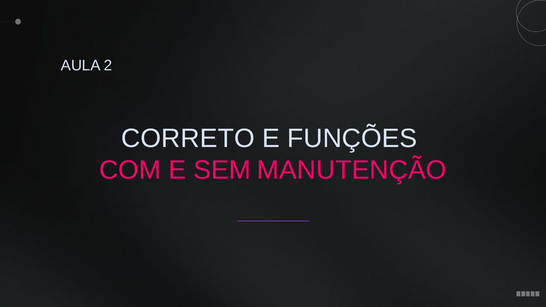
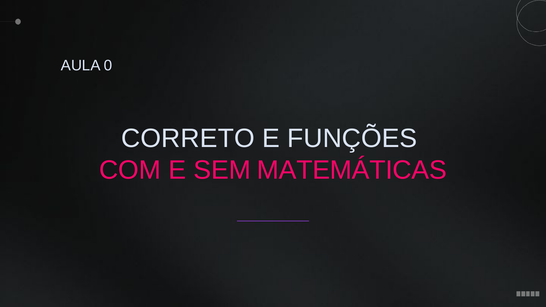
2: 2 -> 0
MANUTENÇÃO: MANUTENÇÃO -> MATEMÁTICAS
